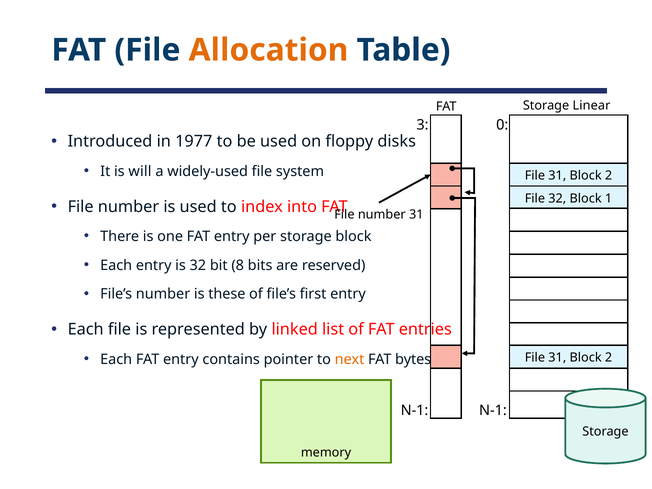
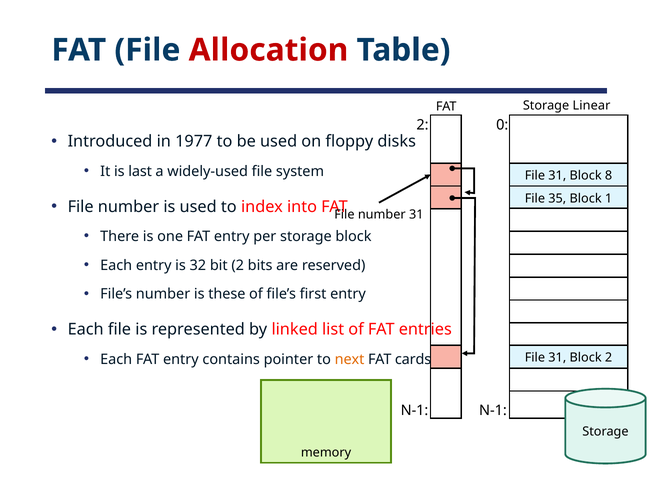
Allocation colour: orange -> red
3 at (423, 125): 3 -> 2
will: will -> last
2 at (609, 175): 2 -> 8
File 32: 32 -> 35
bit 8: 8 -> 2
bytes: bytes -> cards
